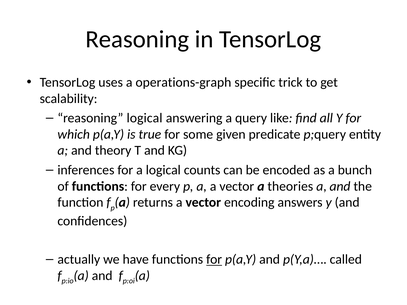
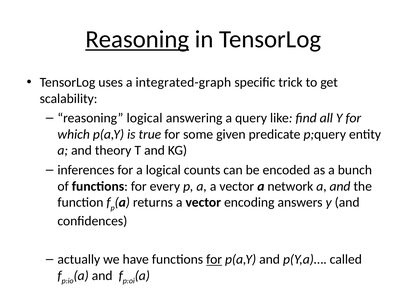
Reasoning at (137, 39) underline: none -> present
operations-graph: operations-graph -> integrated-graph
theories: theories -> network
